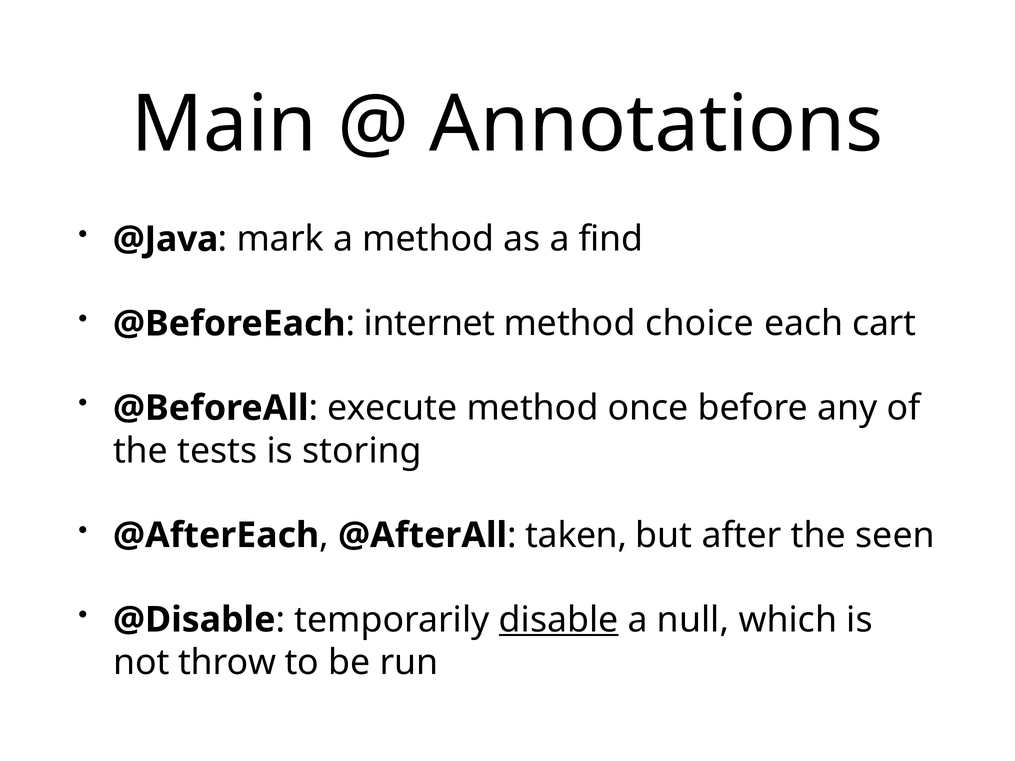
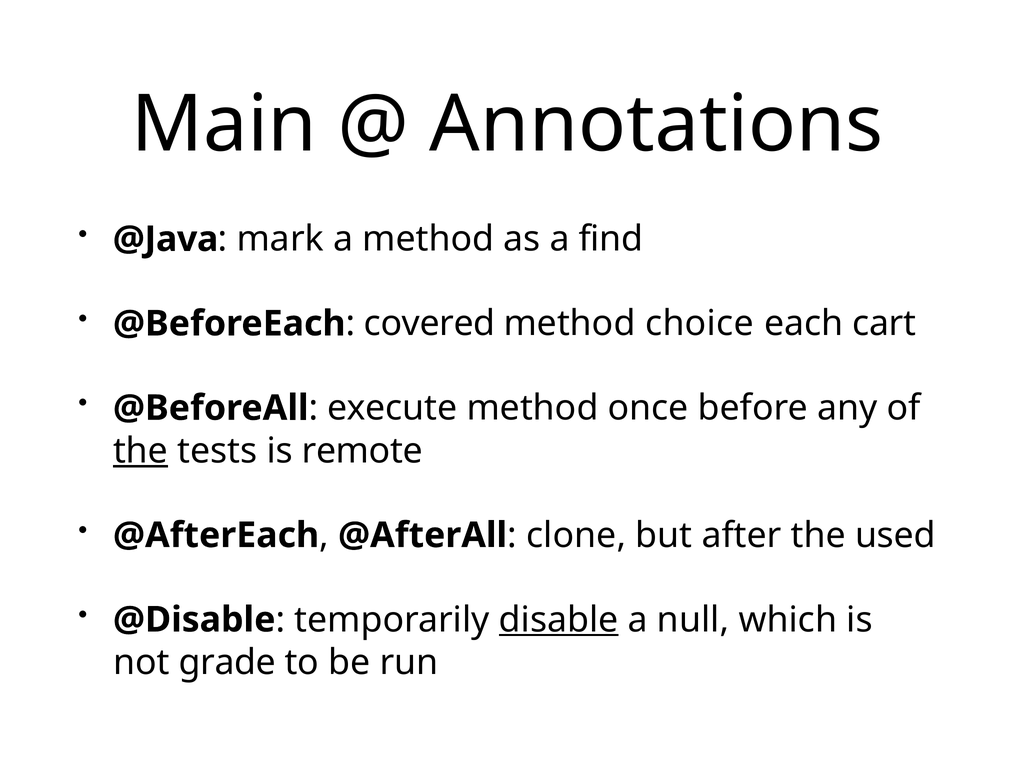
internet: internet -> covered
the at (141, 451) underline: none -> present
storing: storing -> remote
taken: taken -> clone
seen: seen -> used
throw: throw -> grade
